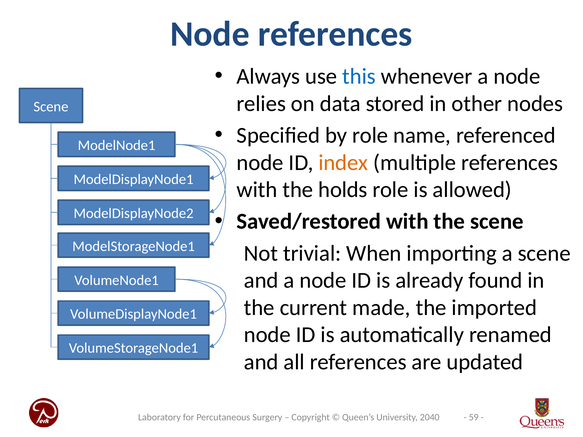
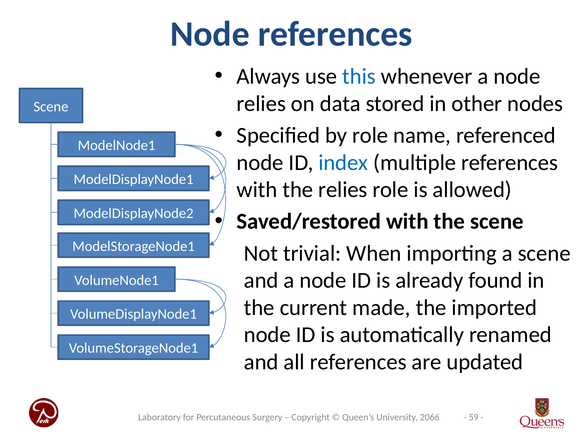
index colour: orange -> blue
the holds: holds -> relies
2040: 2040 -> 2066
